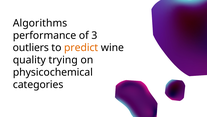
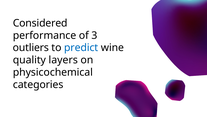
Algorithms: Algorithms -> Considered
predict colour: orange -> blue
trying: trying -> layers
